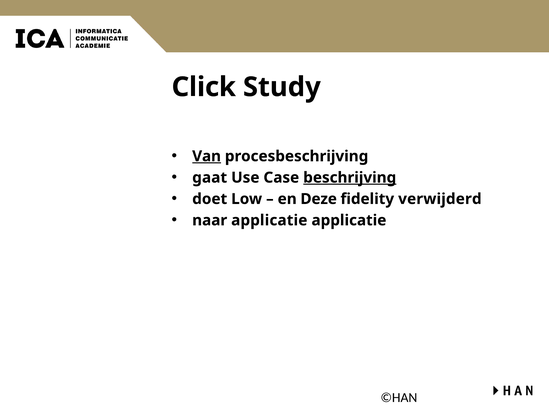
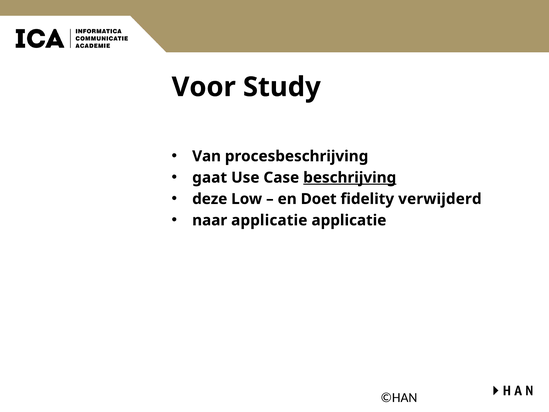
Click: Click -> Voor
Van underline: present -> none
doet: doet -> deze
Deze: Deze -> Doet
